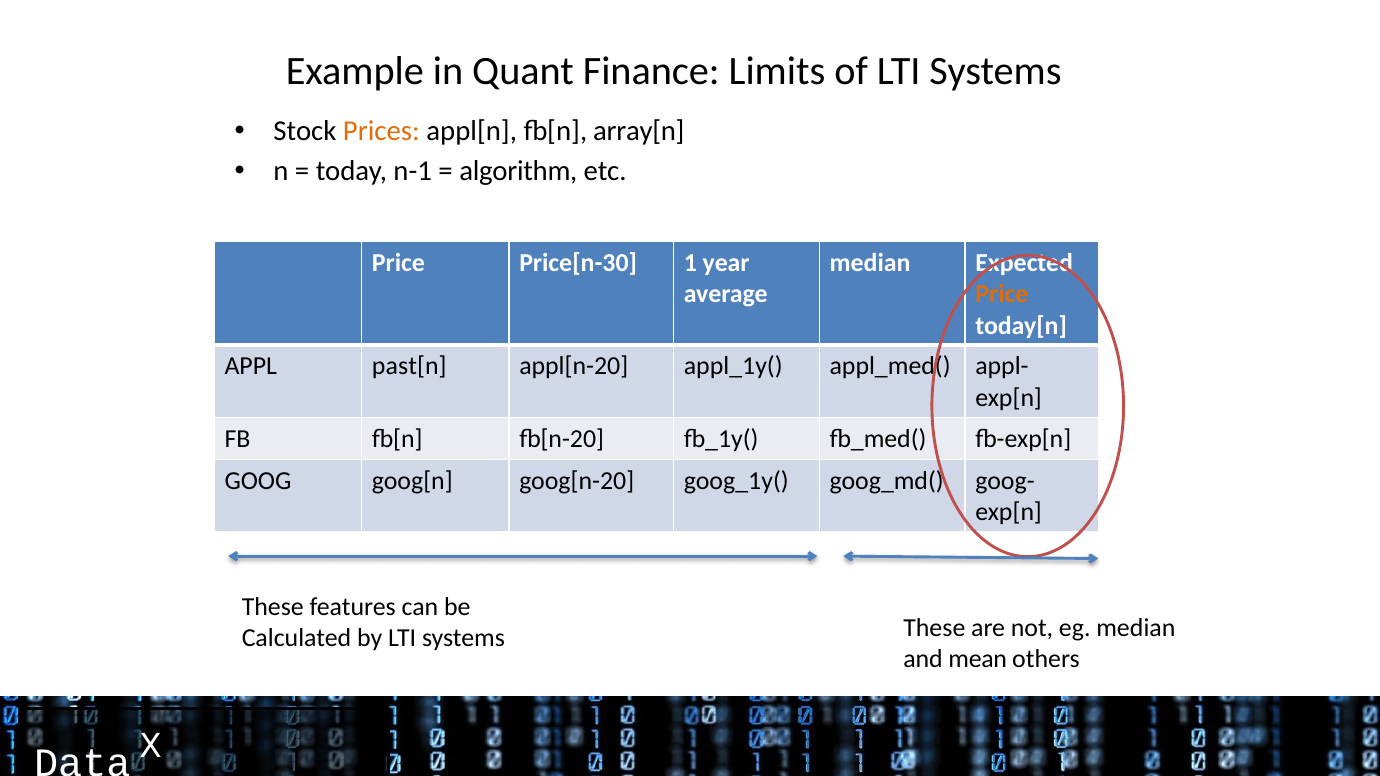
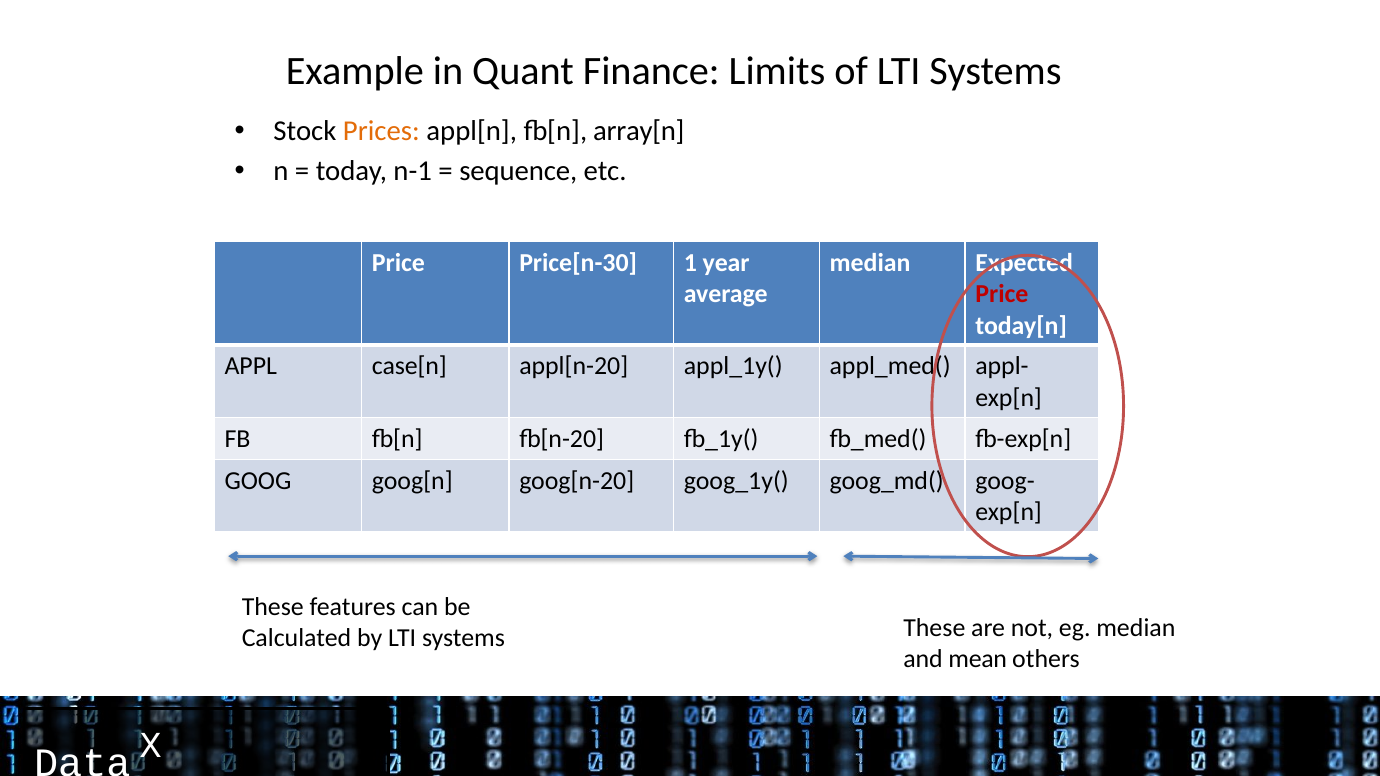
algorithm: algorithm -> sequence
Price at (1002, 294) colour: orange -> red
past[n: past[n -> case[n
